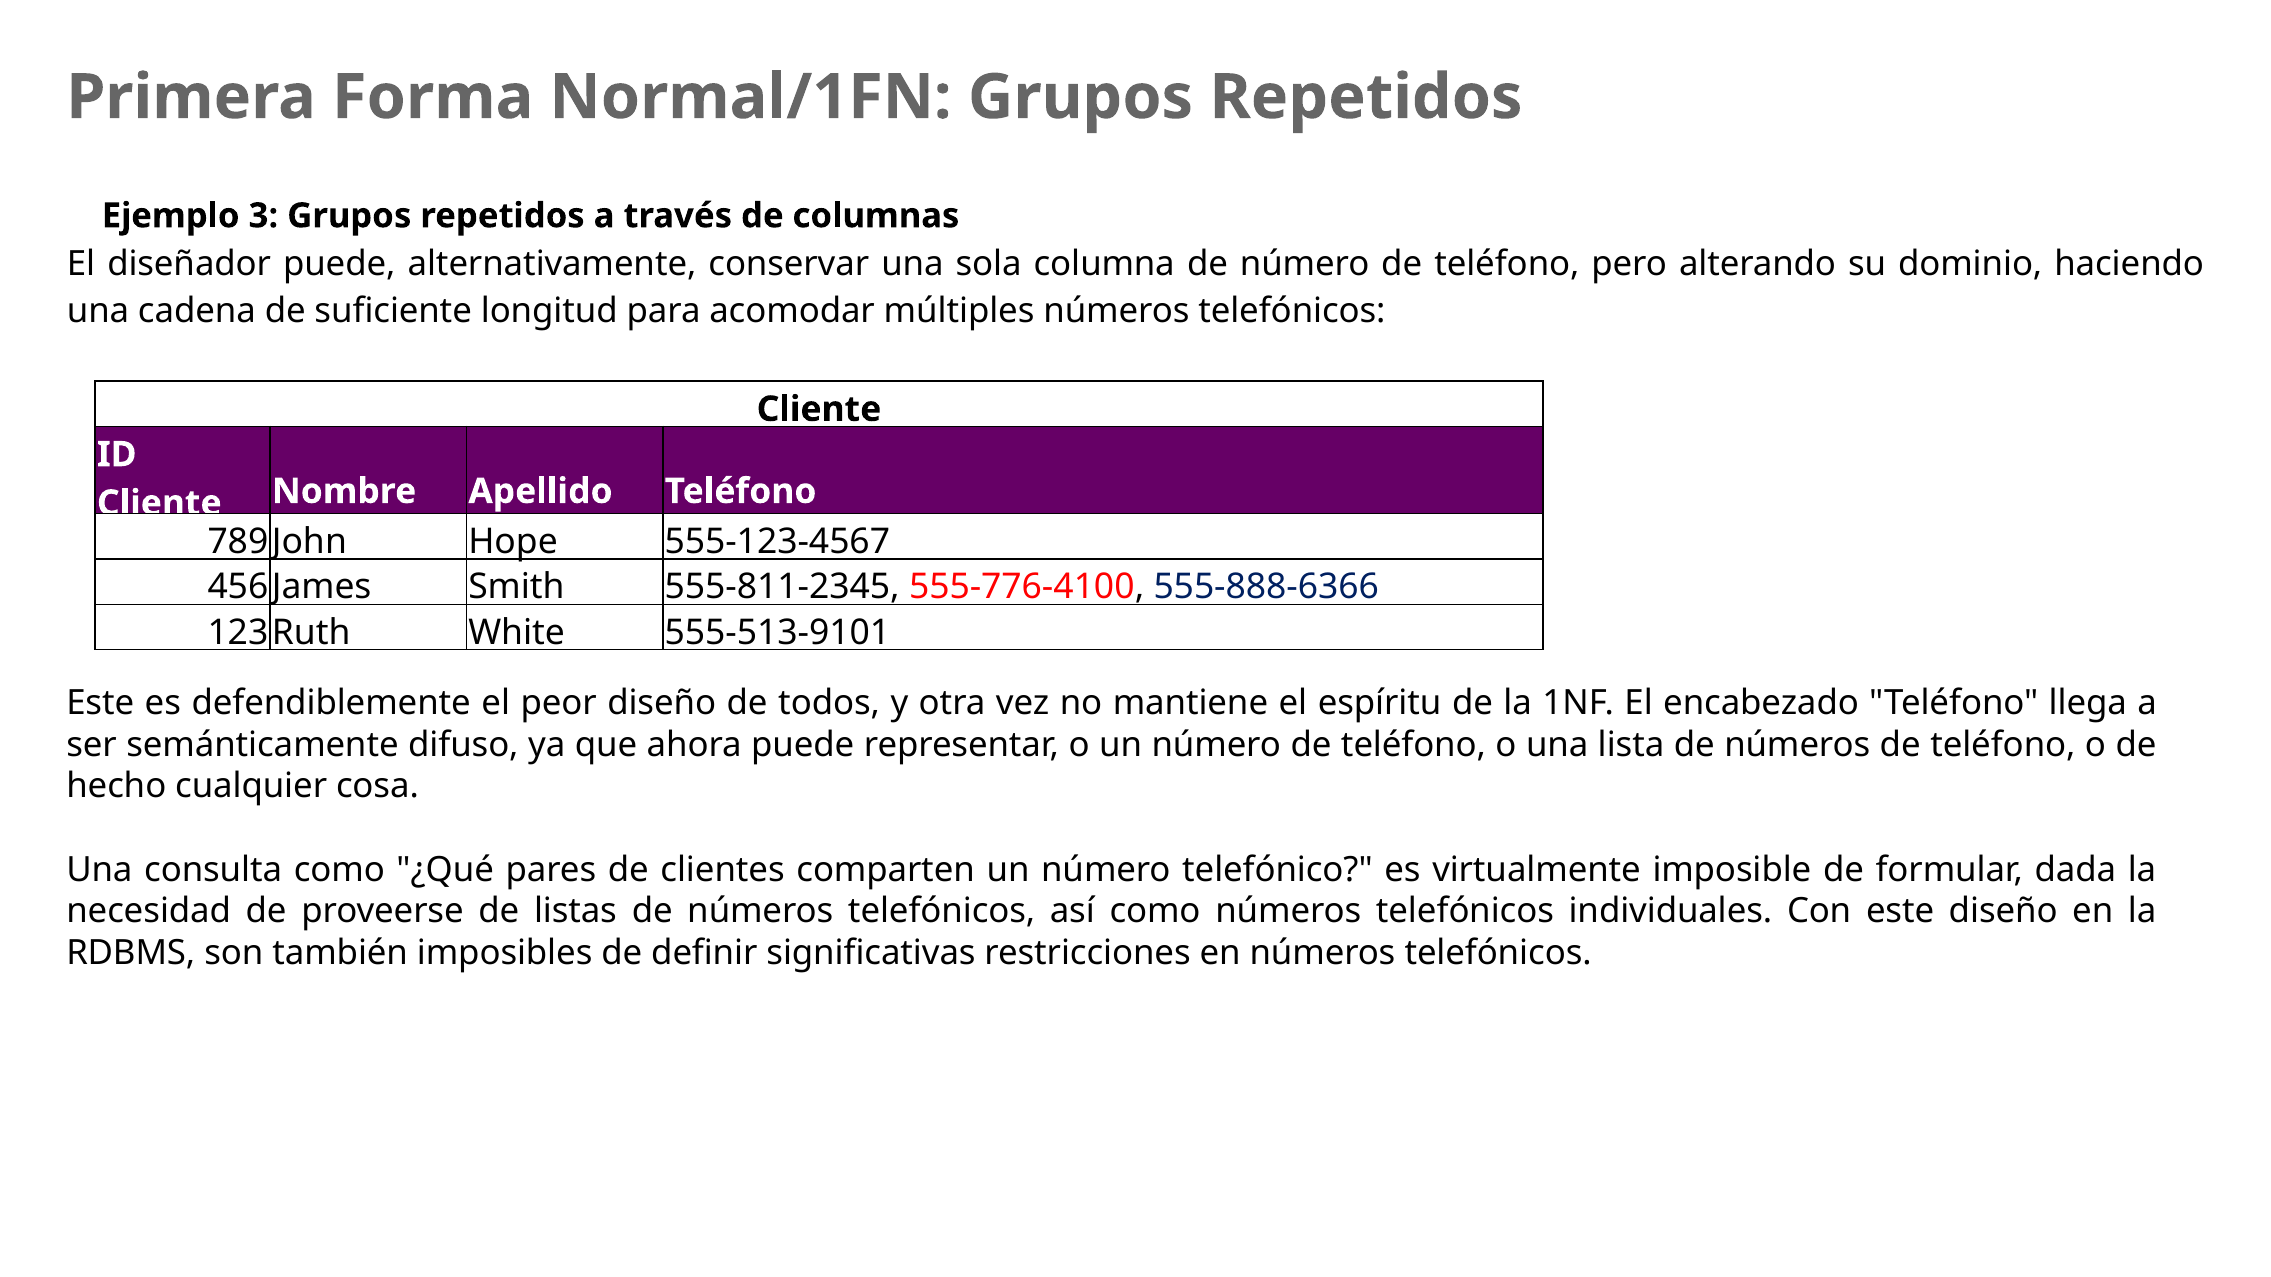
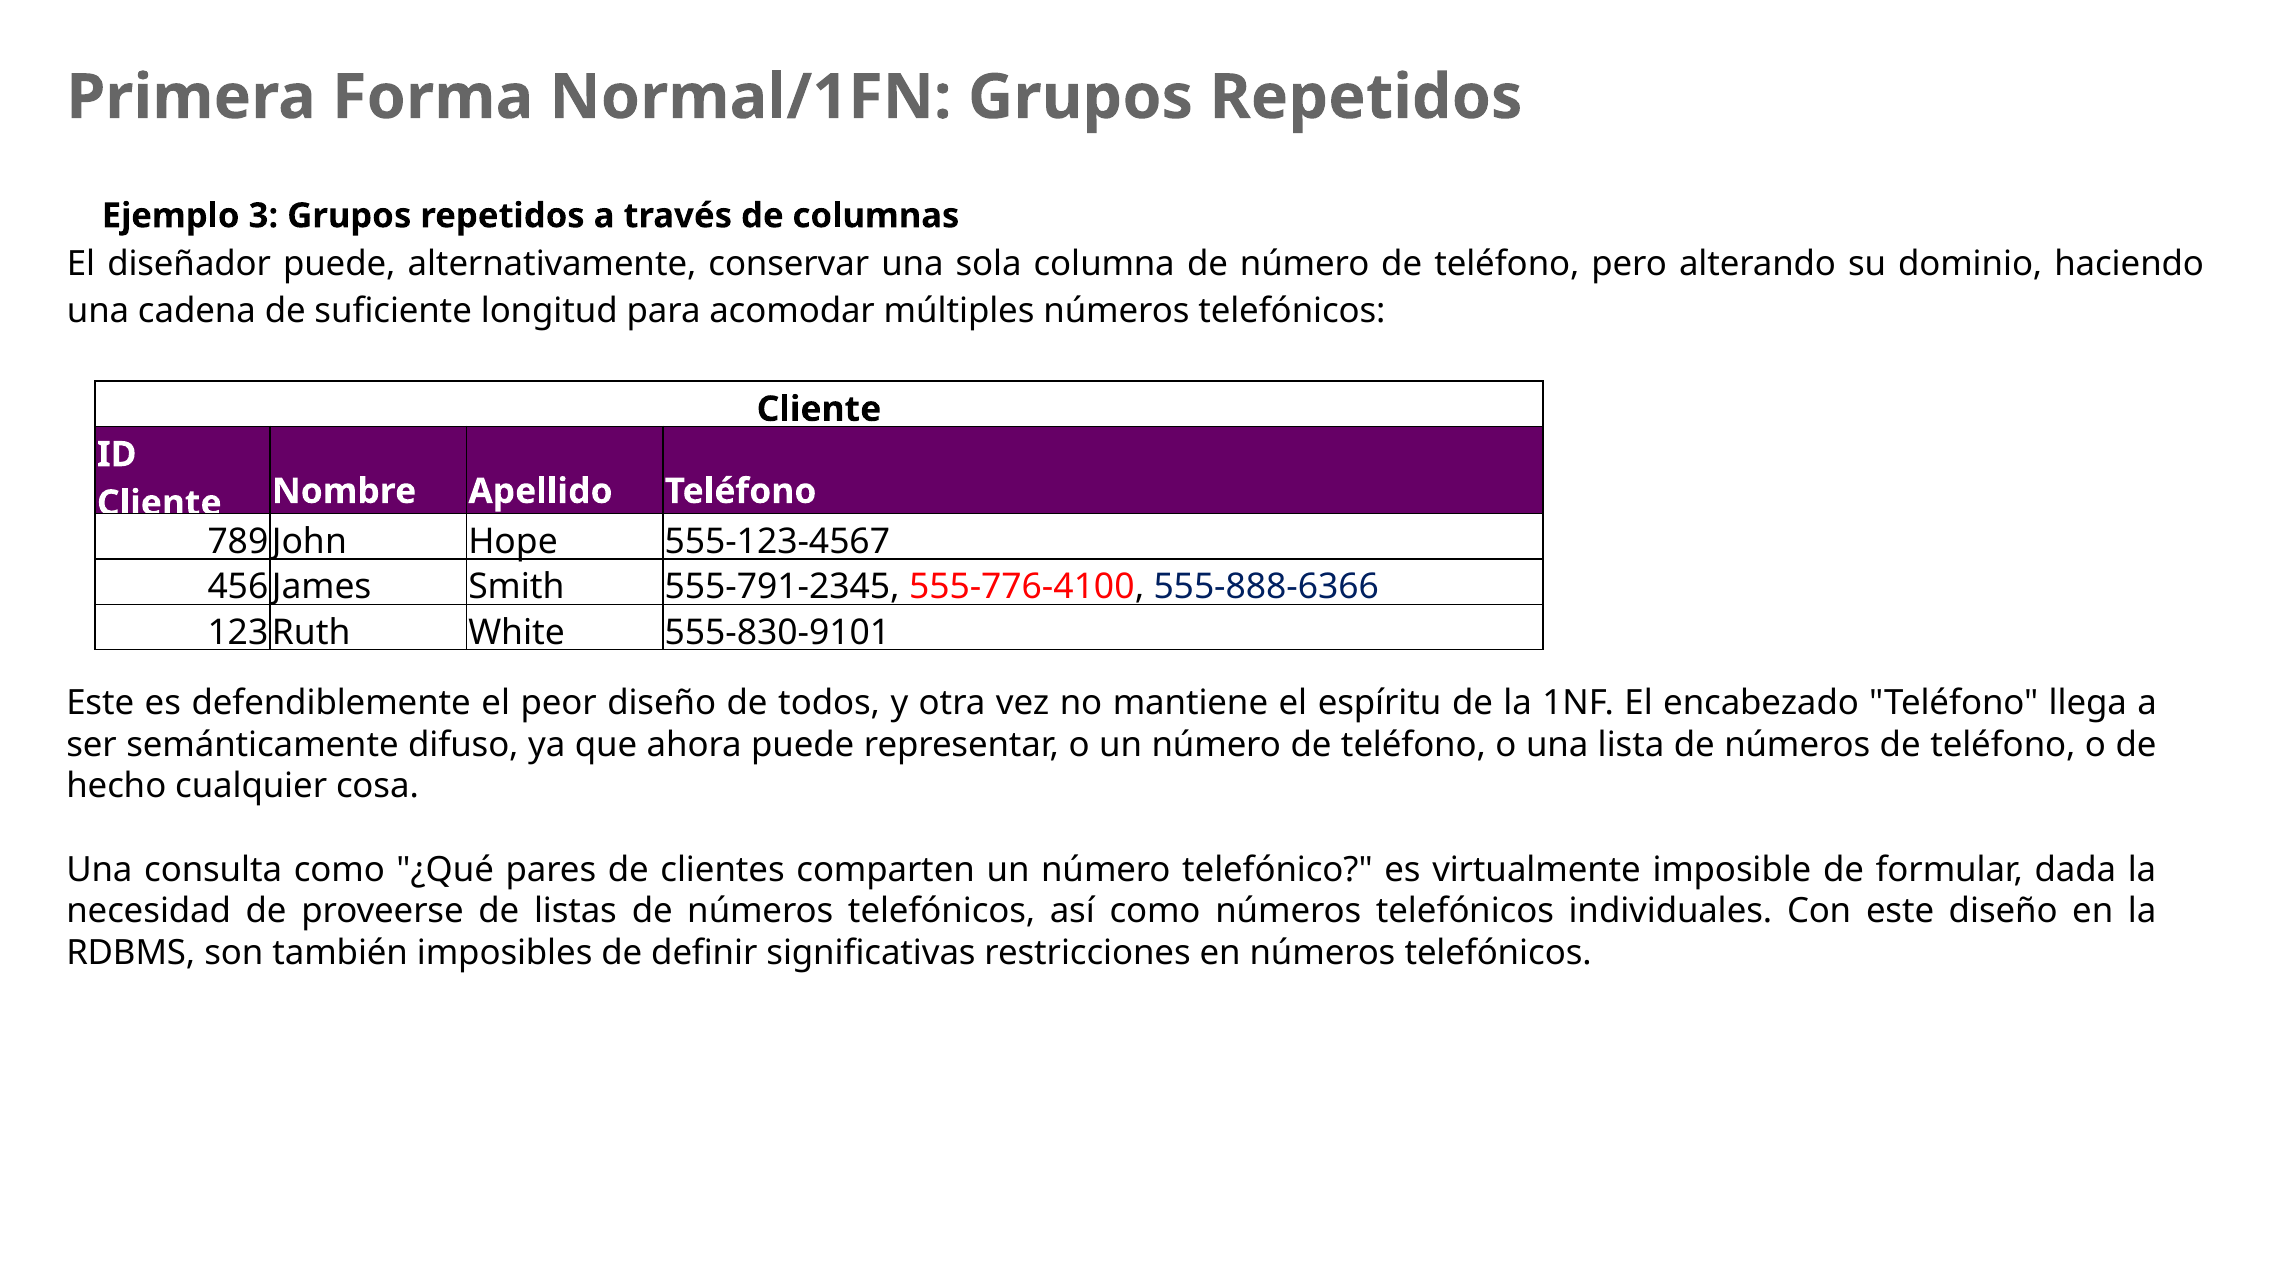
555-811-2345: 555-811-2345 -> 555-791-2345
555-513-9101: 555-513-9101 -> 555-830-9101
